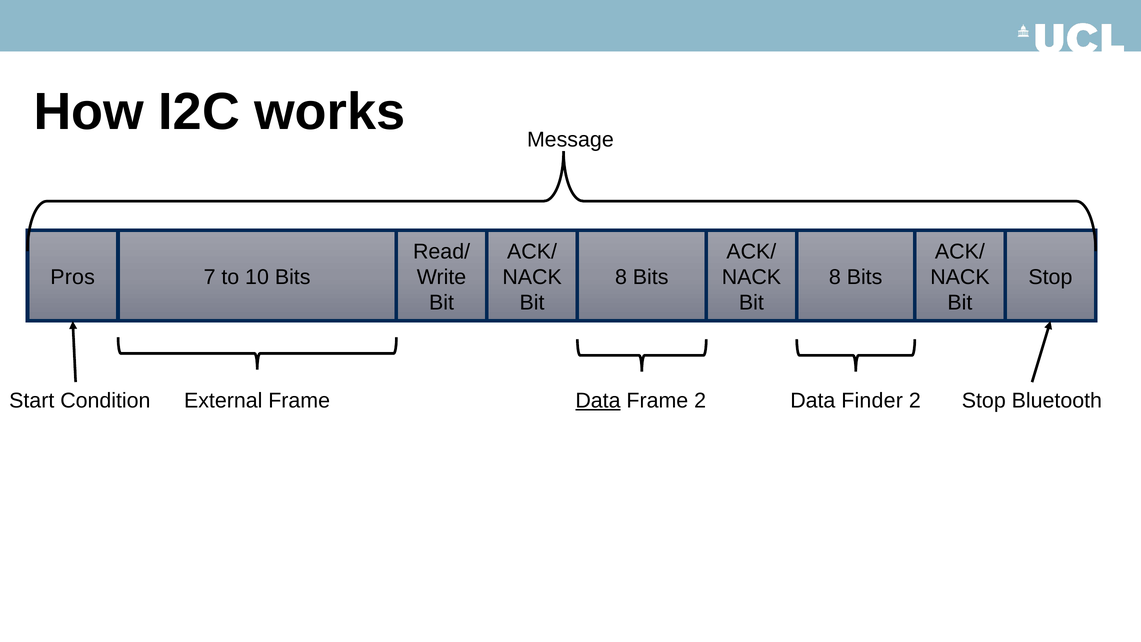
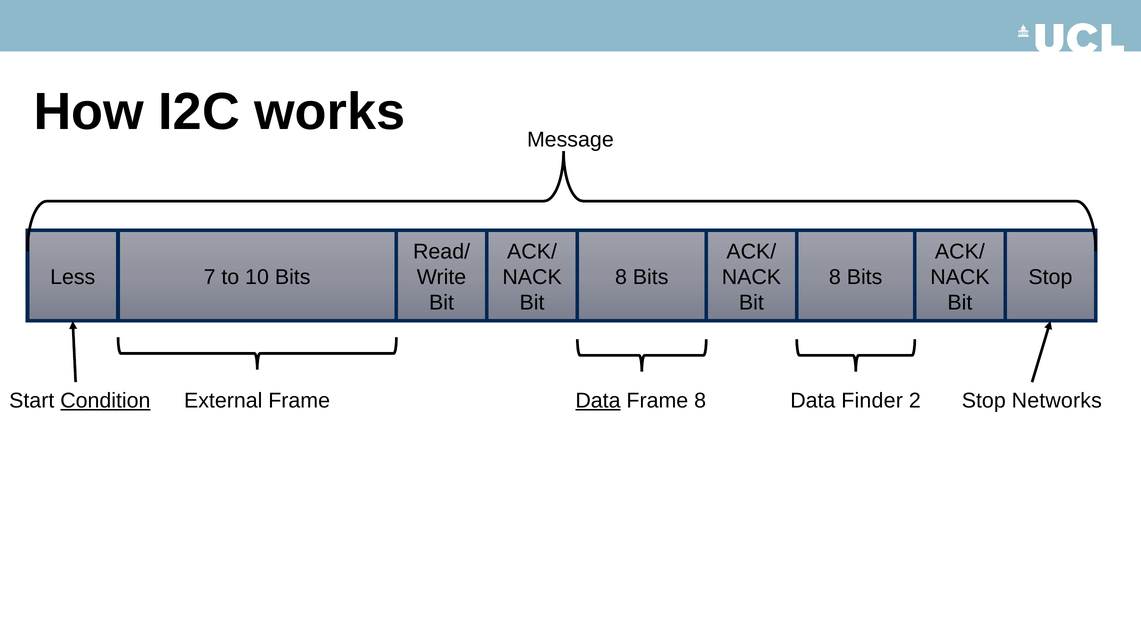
Pros: Pros -> Less
Condition underline: none -> present
Frame 2: 2 -> 8
Bluetooth: Bluetooth -> Networks
